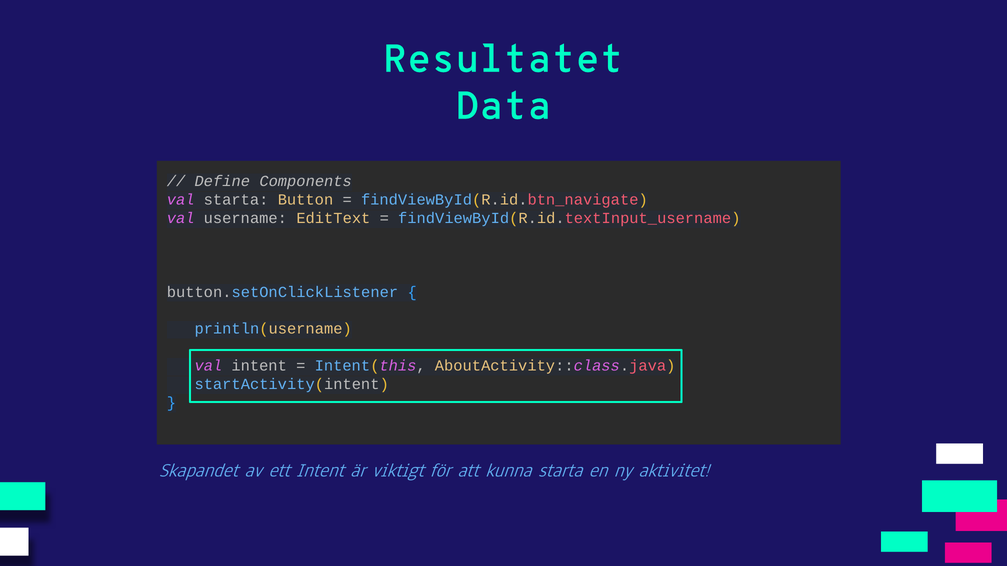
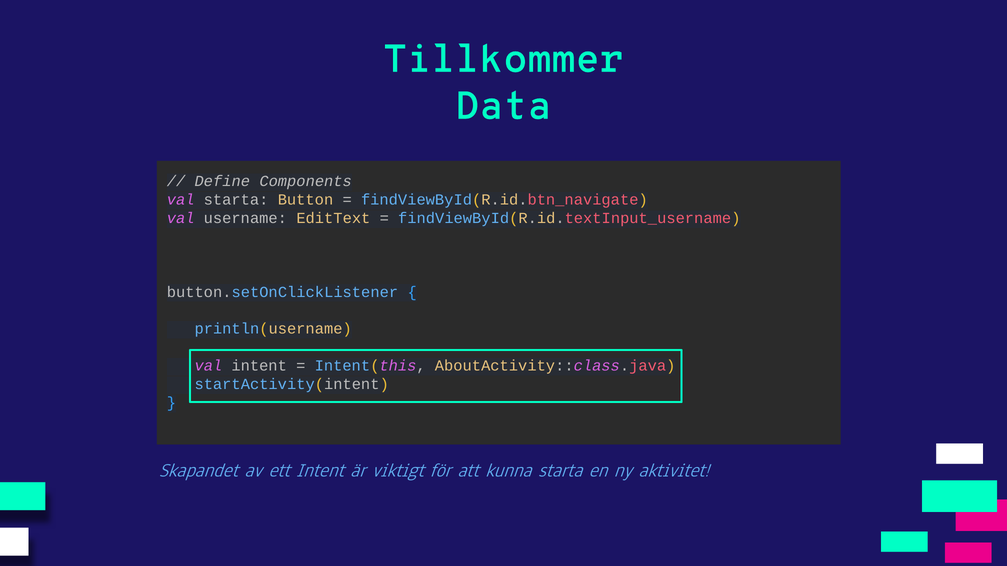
Resultatet: Resultatet -> Tillkommer
